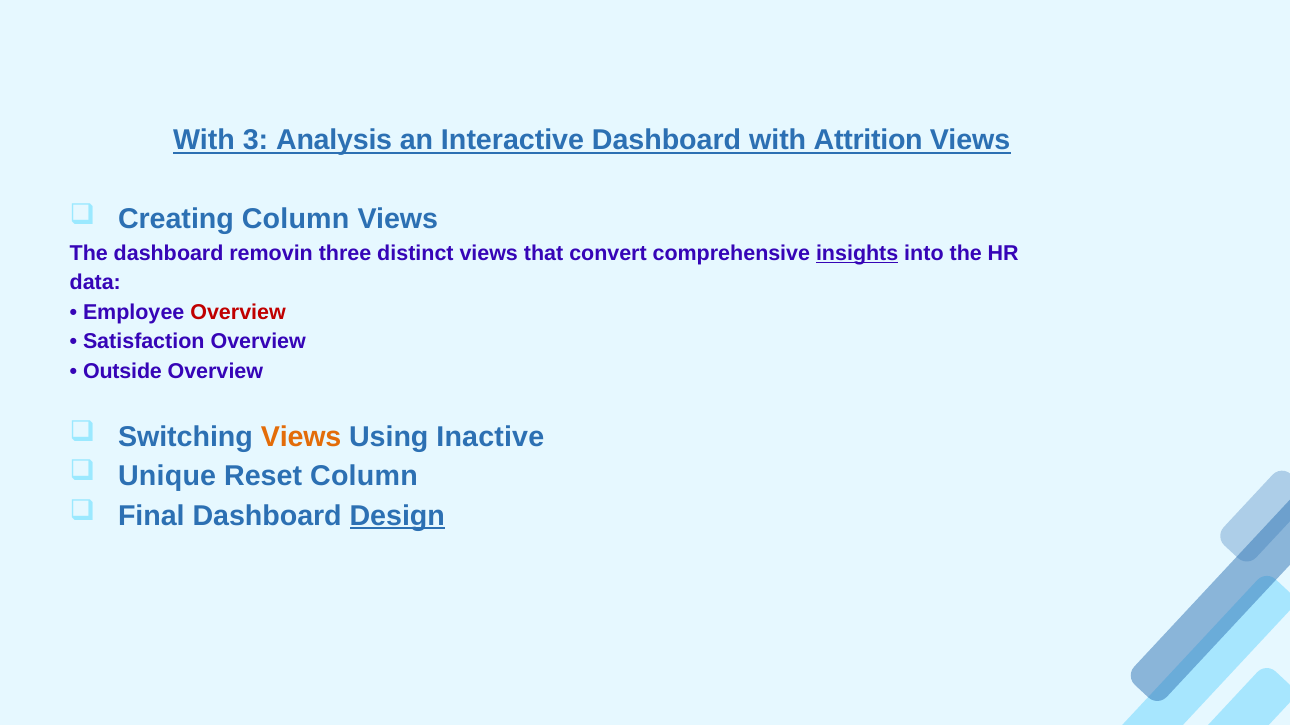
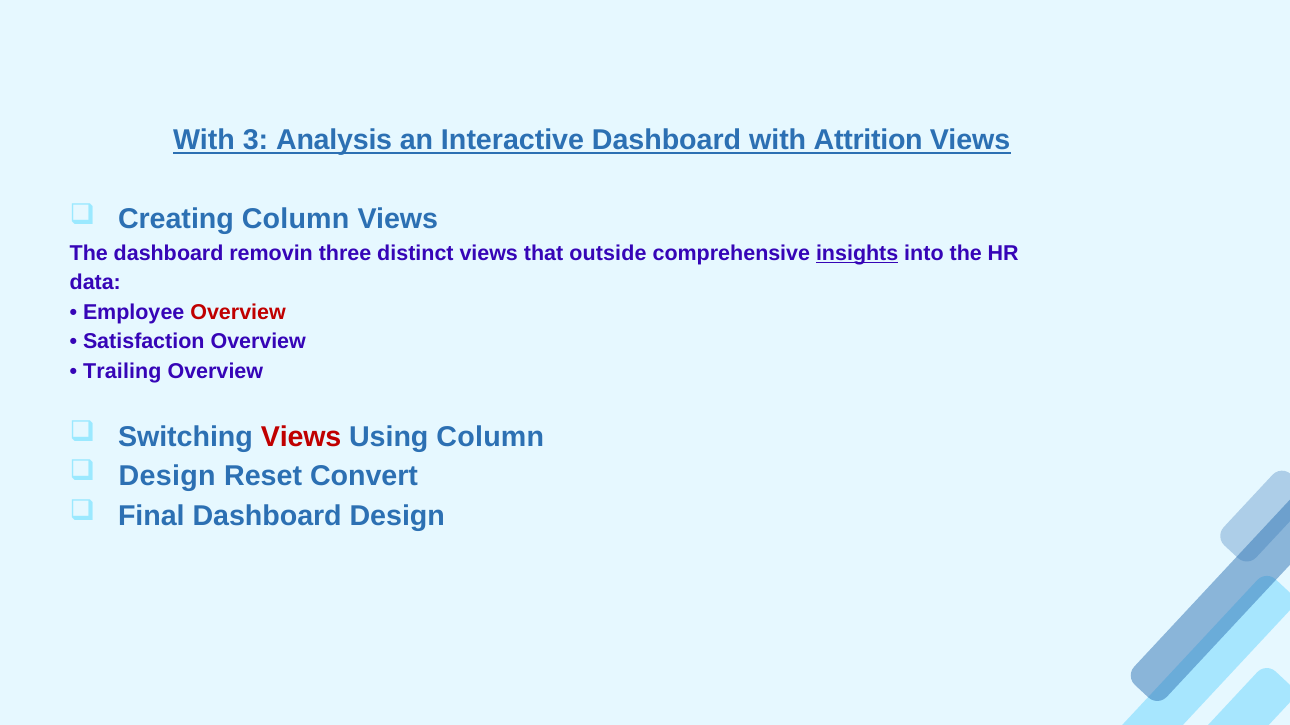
convert: convert -> outside
Outside: Outside -> Trailing
Views at (301, 437) colour: orange -> red
Using Inactive: Inactive -> Column
Unique at (167, 477): Unique -> Design
Reset Column: Column -> Convert
Design at (397, 516) underline: present -> none
